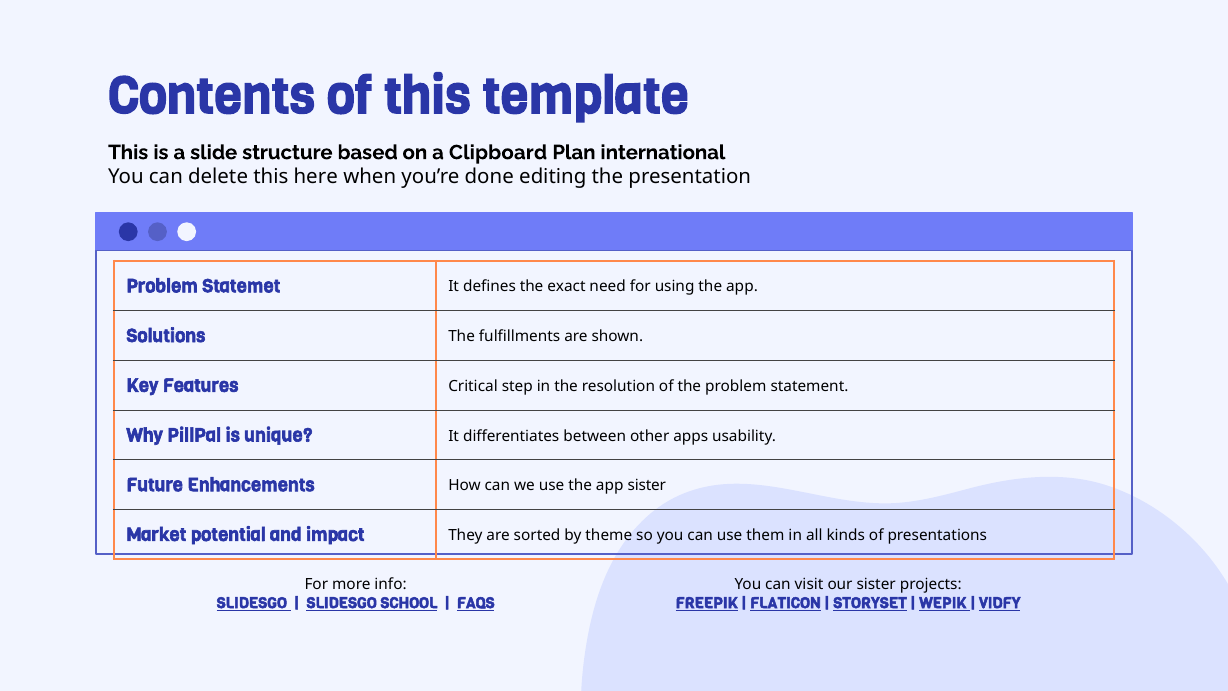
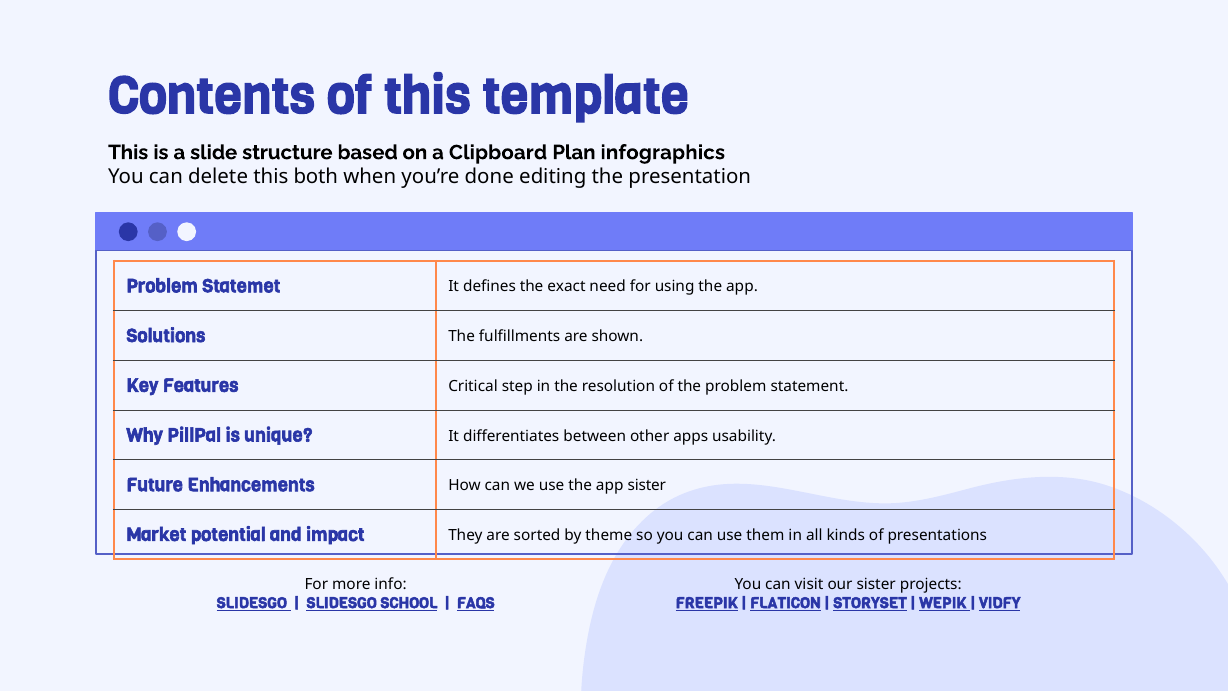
international: international -> infographics
here: here -> both
